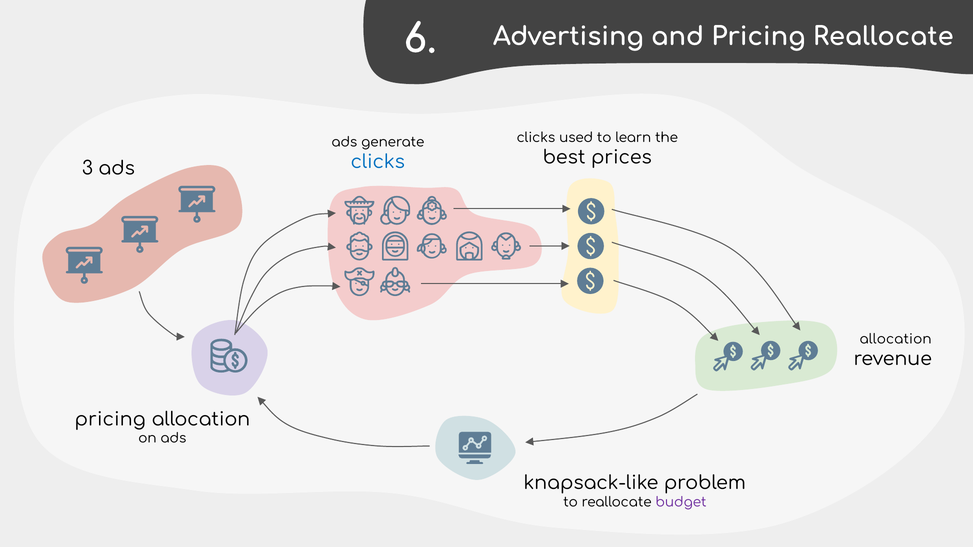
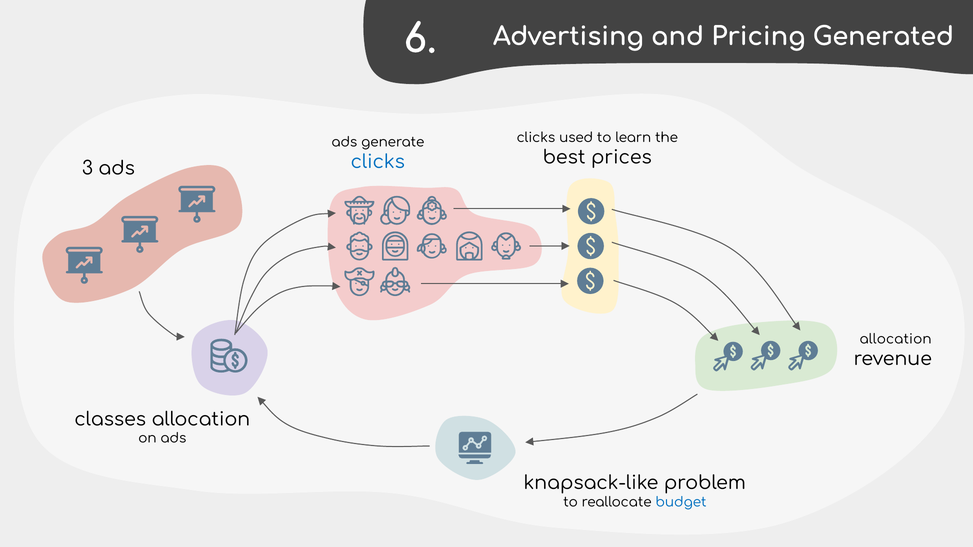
Pricing Reallocate: Reallocate -> Generated
pricing at (110, 420): pricing -> classes
budget colour: purple -> blue
